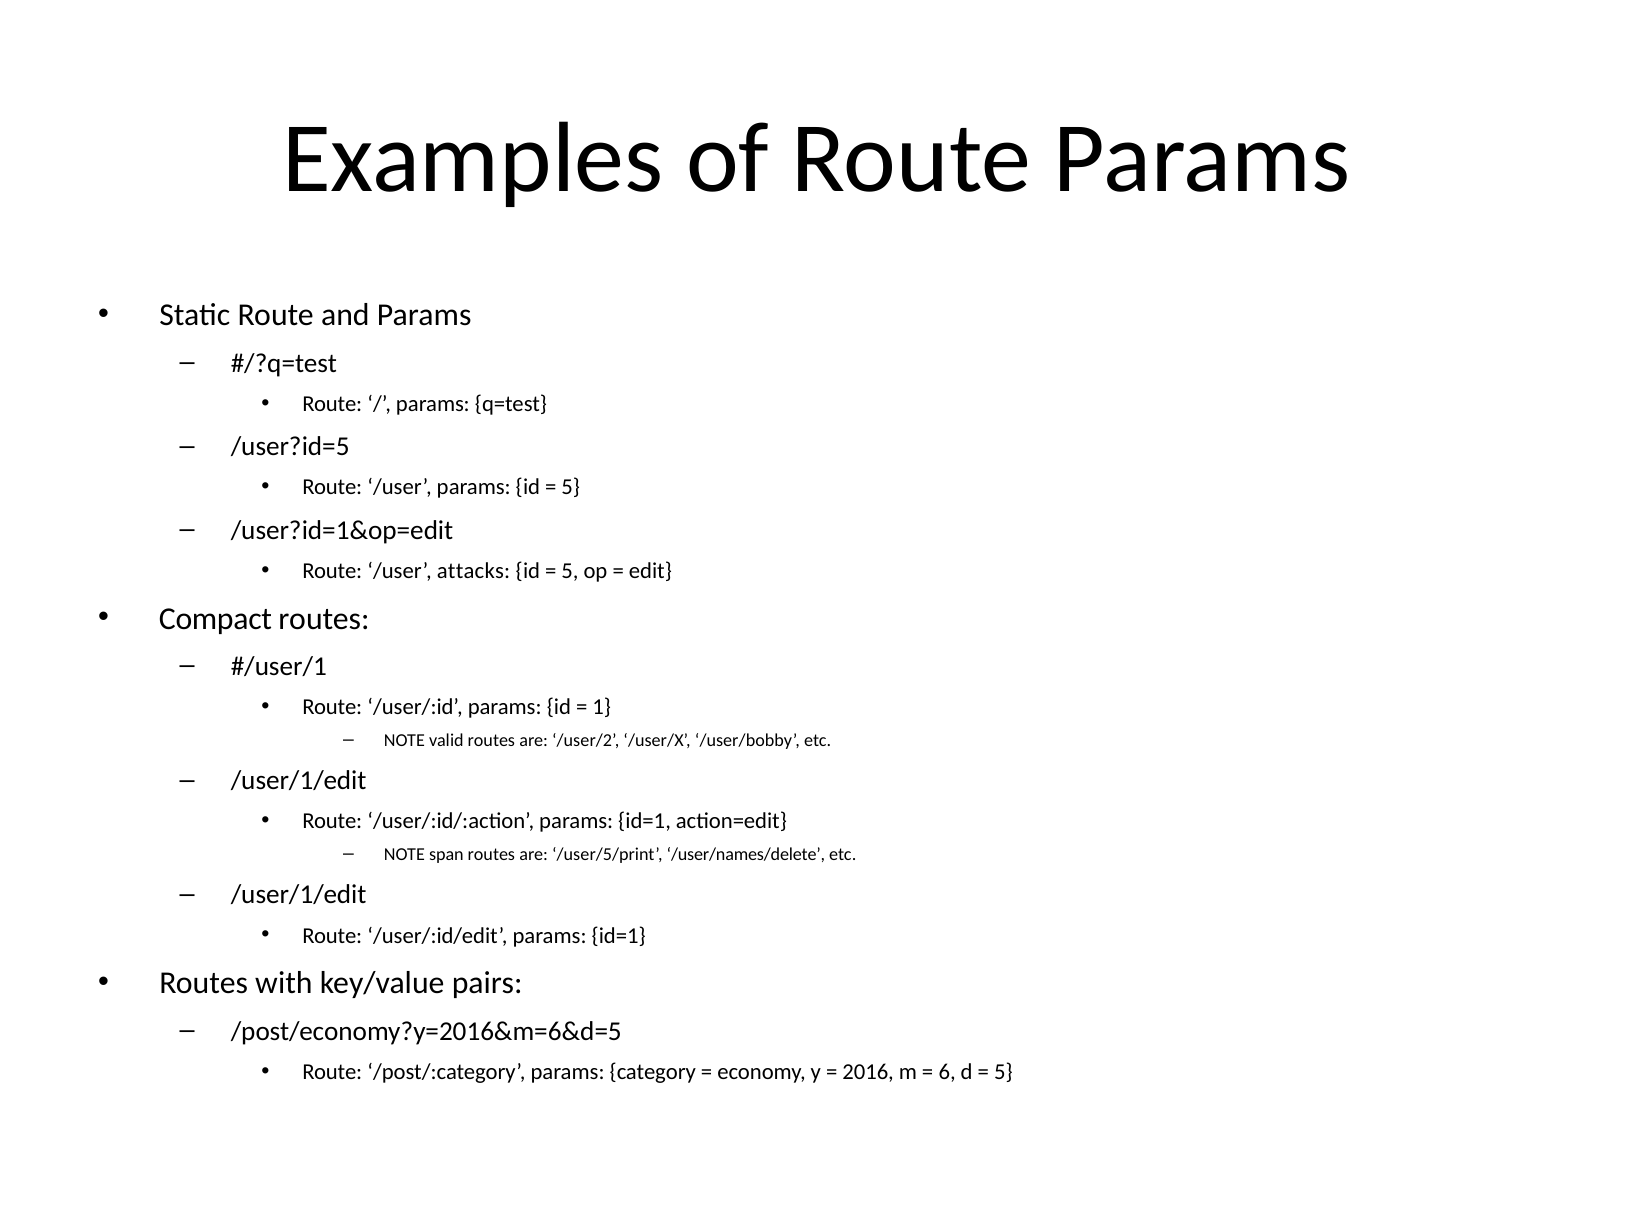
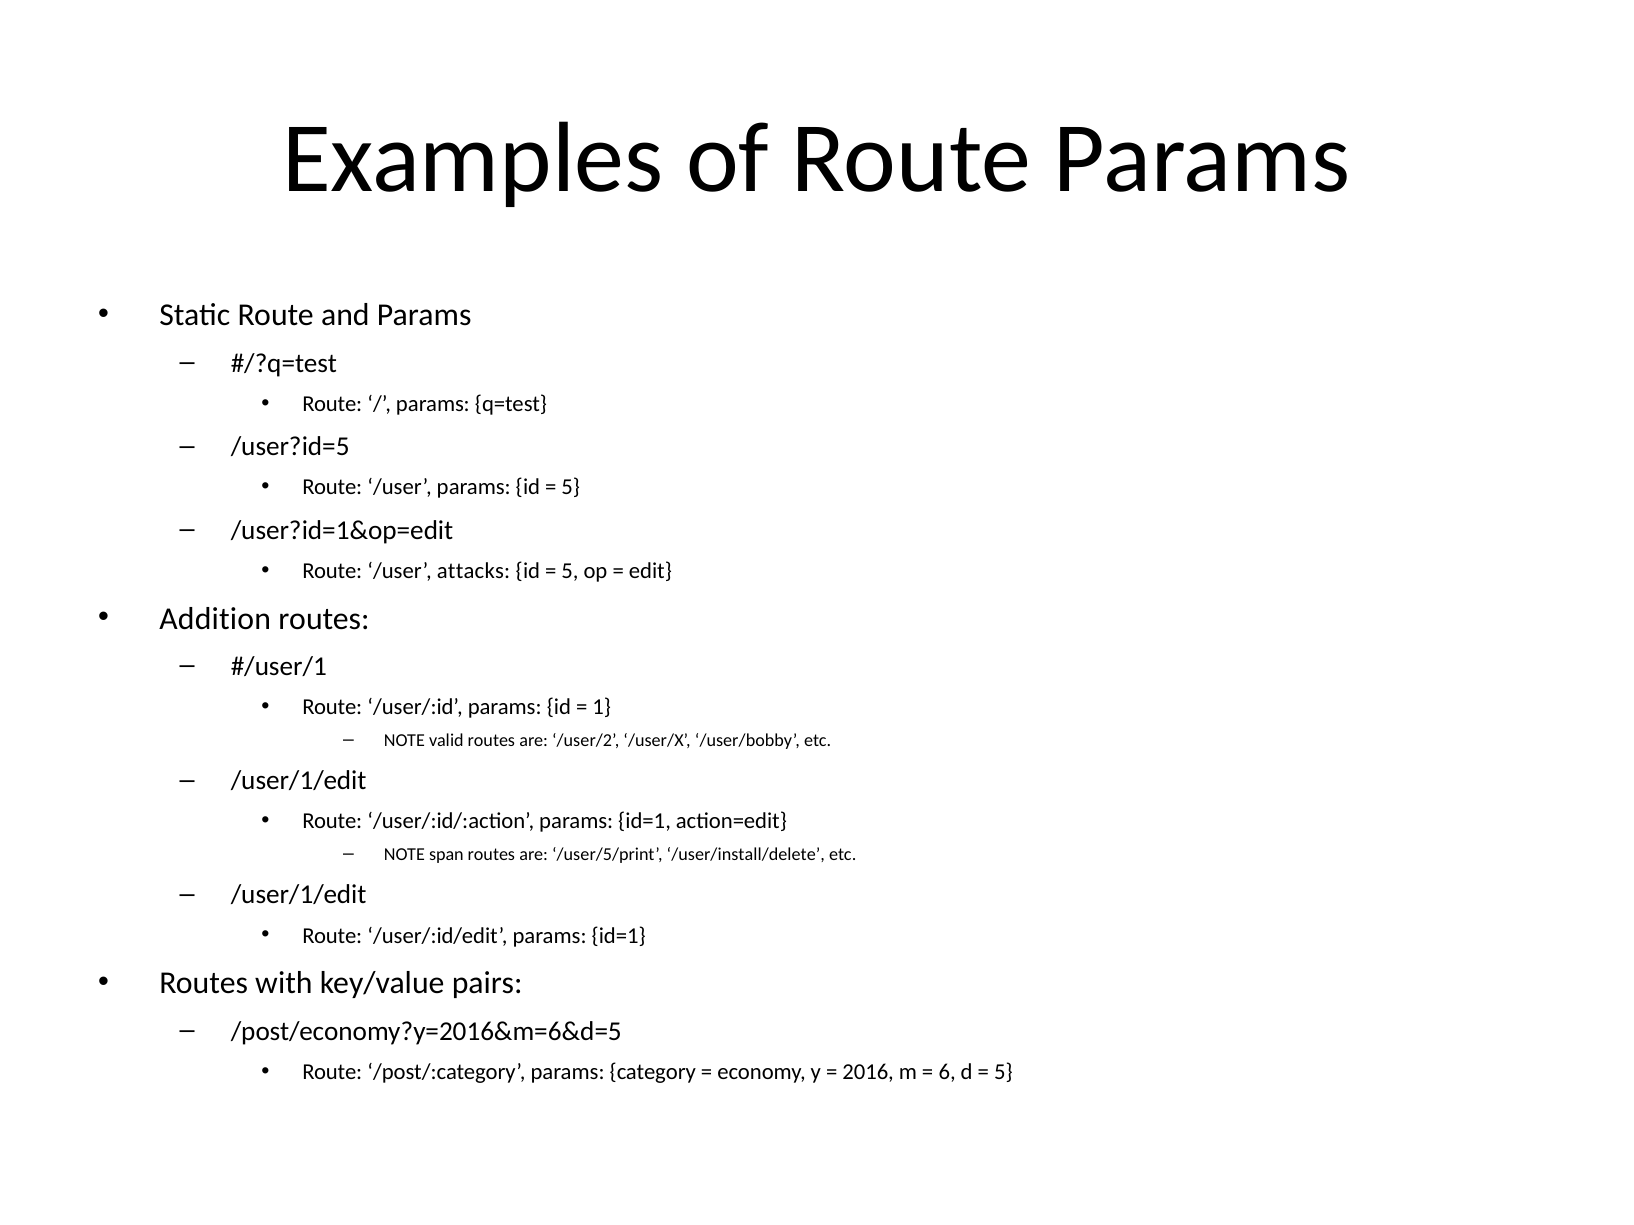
Compact: Compact -> Addition
/user/names/delete: /user/names/delete -> /user/install/delete
